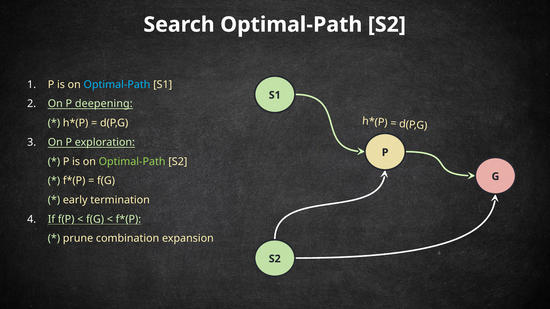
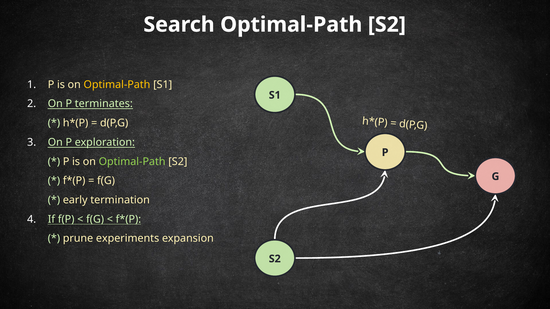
Optimal-Path at (117, 85) colour: light blue -> yellow
deepening: deepening -> terminates
combination: combination -> experiments
